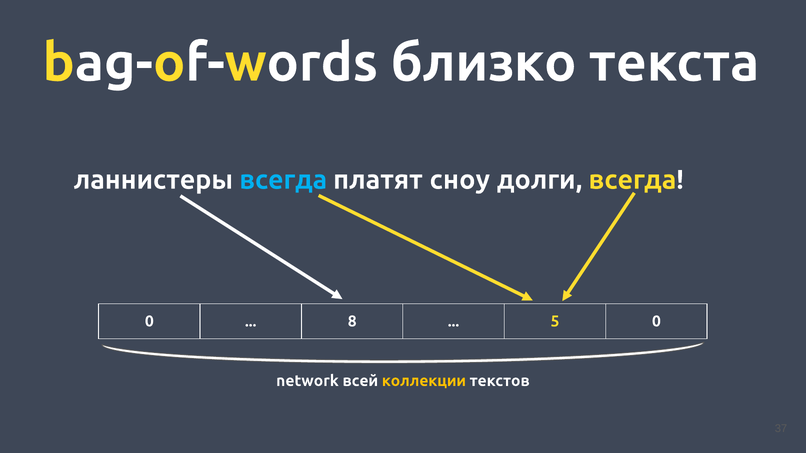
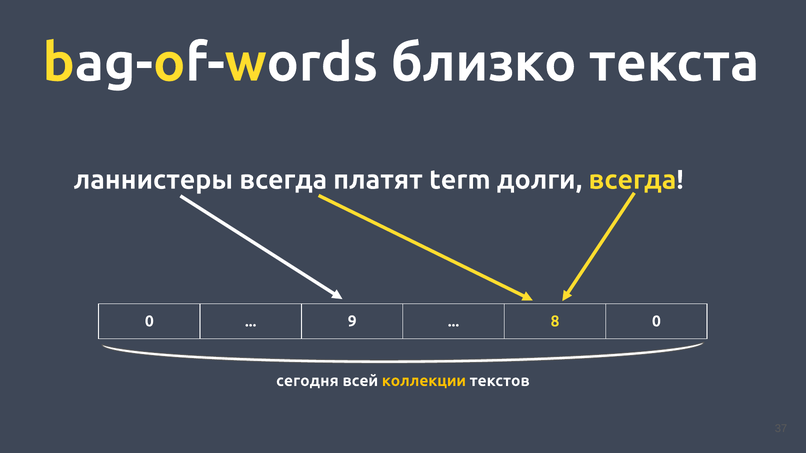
всегда at (283, 180) colour: light blue -> white
сноу: сноу -> term
8: 8 -> 9
5: 5 -> 8
network: network -> сегодня
